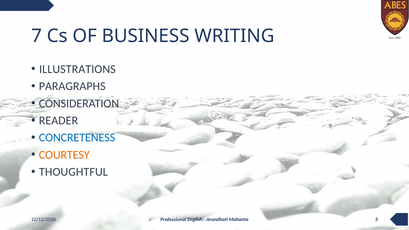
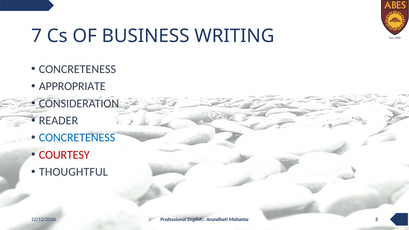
ILLUSTRATIONS at (77, 69): ILLUSTRATIONS -> CONCRETENESS
PARAGRAPHS: PARAGRAPHS -> APPROPRIATE
COURTESY colour: orange -> red
